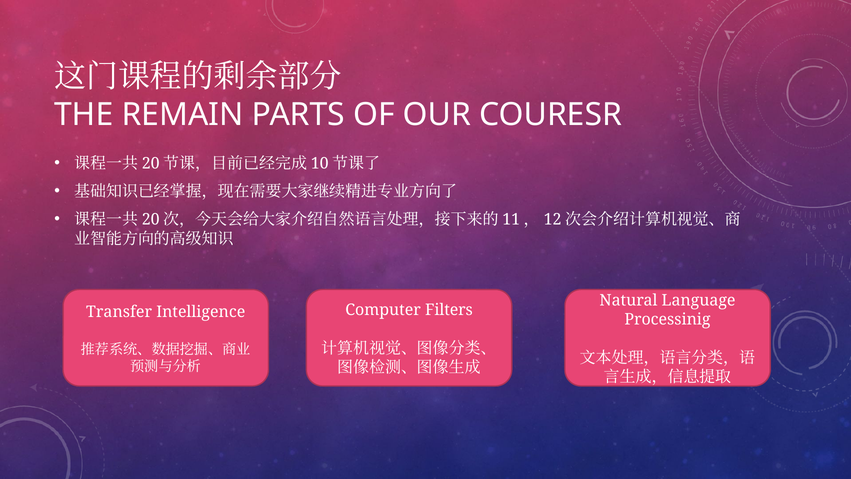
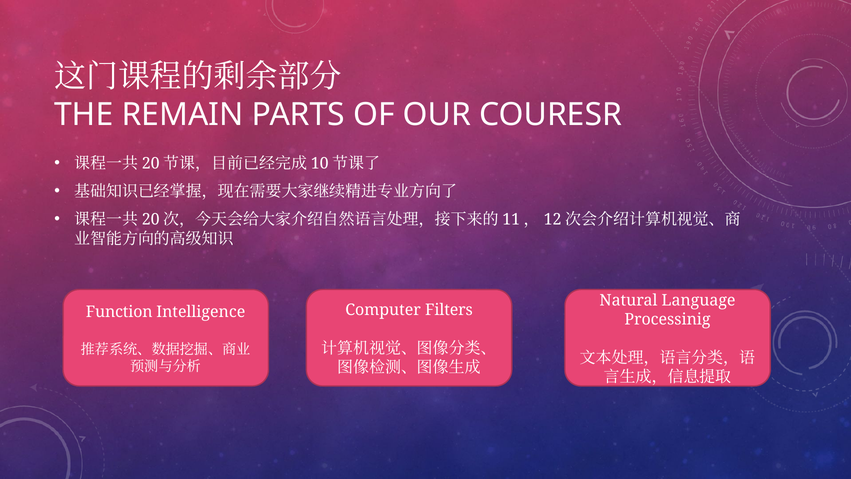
Transfer: Transfer -> Function
